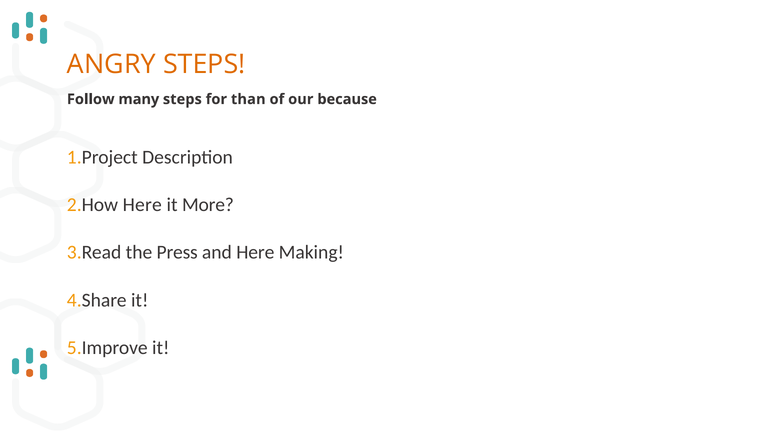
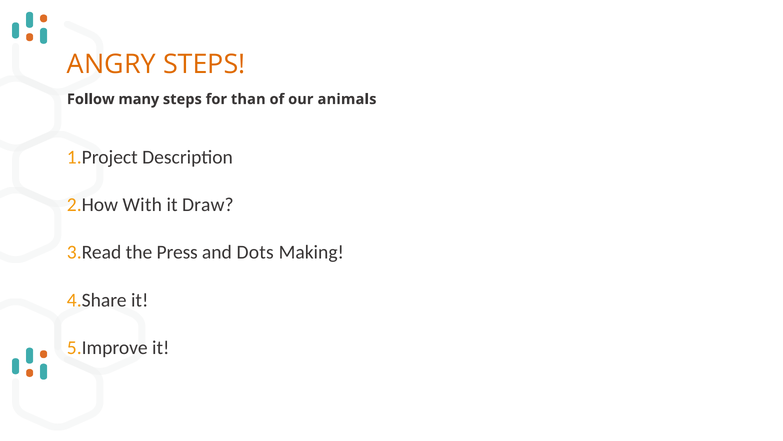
because: because -> animals
Here at (142, 205): Here -> With
More: More -> Draw
and Here: Here -> Dots
